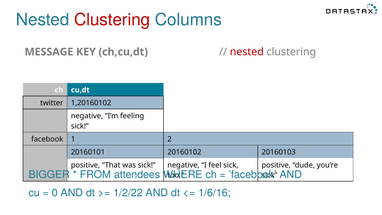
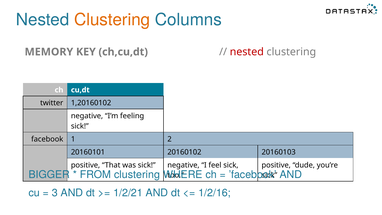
Clustering at (112, 20) colour: red -> orange
MESSAGE: MESSAGE -> MEMORY
FROM attendees: attendees -> clustering
0: 0 -> 3
1/2/22: 1/2/22 -> 1/2/21
1/6/16: 1/6/16 -> 1/2/16
